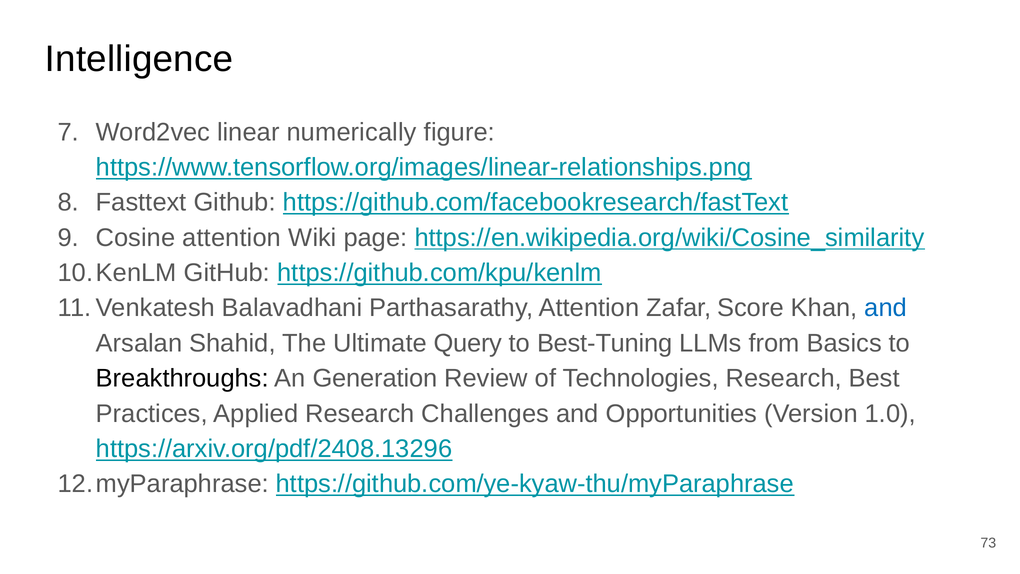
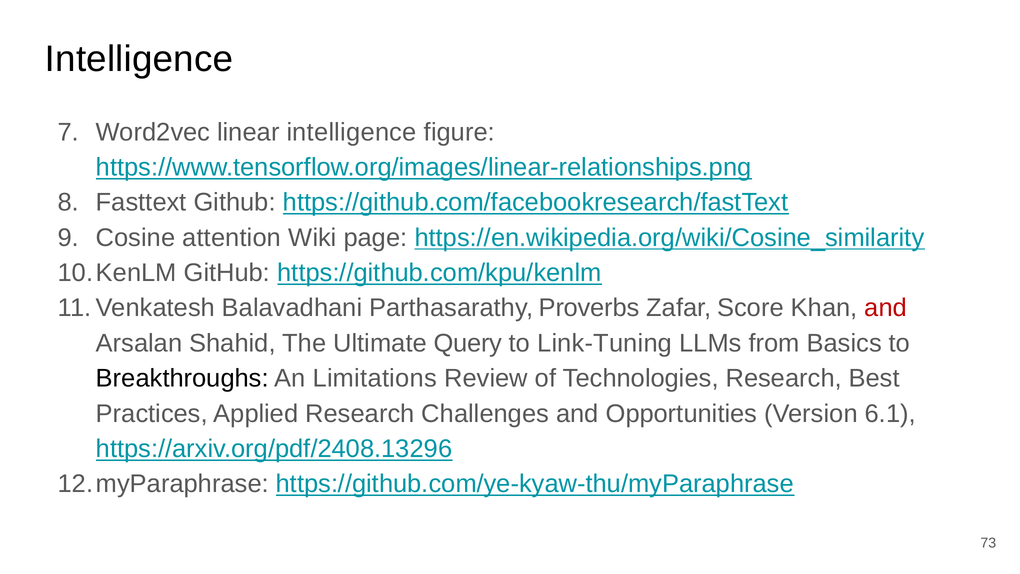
linear numerically: numerically -> intelligence
Parthasarathy Attention: Attention -> Proverbs
and at (886, 308) colour: blue -> red
Best-Tuning: Best-Tuning -> Link-Tuning
Generation: Generation -> Limitations
1.0: 1.0 -> 6.1
